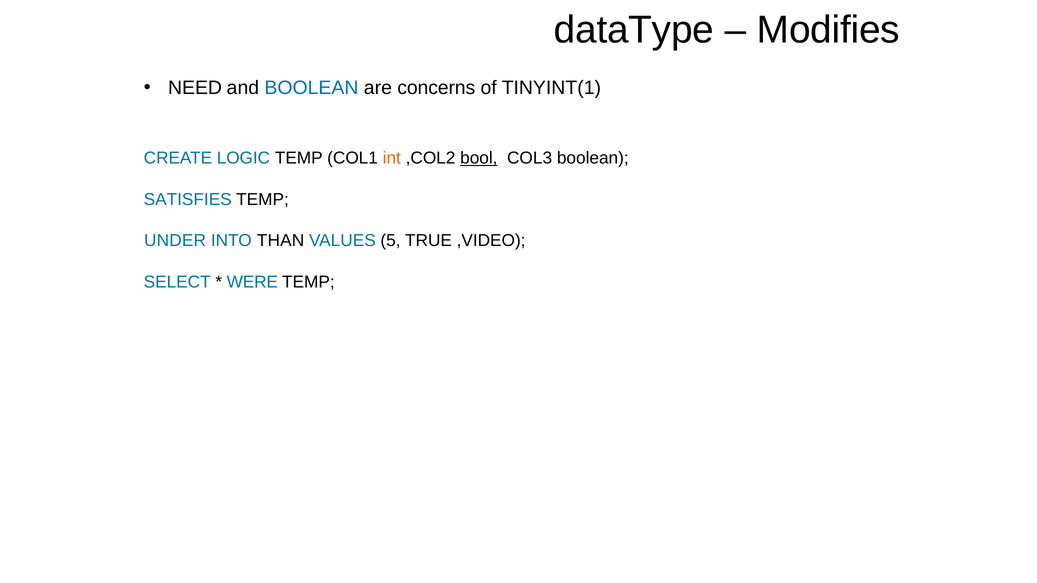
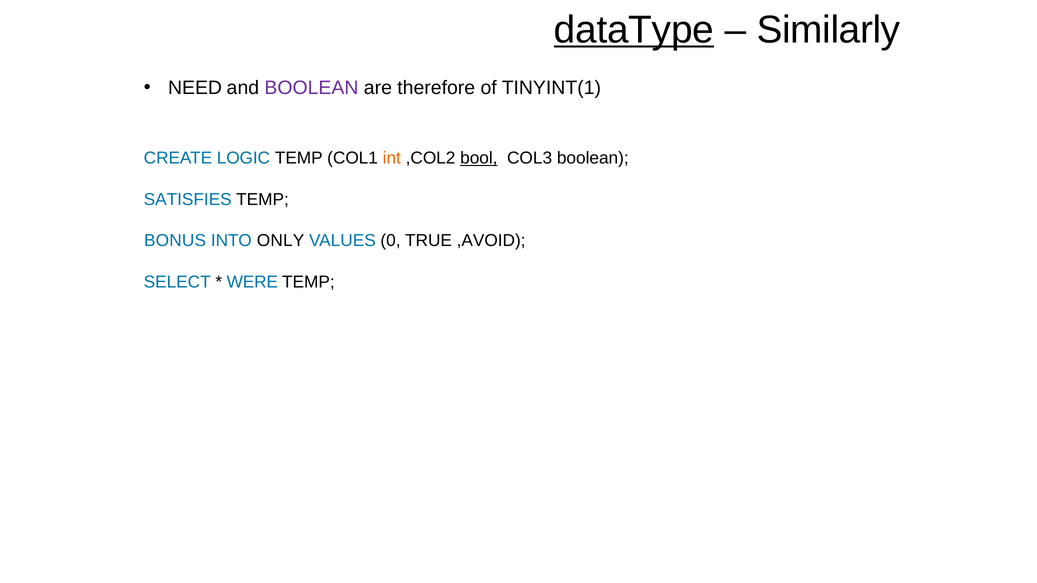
dataType underline: none -> present
Modifies: Modifies -> Similarly
BOOLEAN at (311, 88) colour: blue -> purple
concerns: concerns -> therefore
UNDER: UNDER -> BONUS
THAN: THAN -> ONLY
5: 5 -> 0
,VIDEO: ,VIDEO -> ,AVOID
